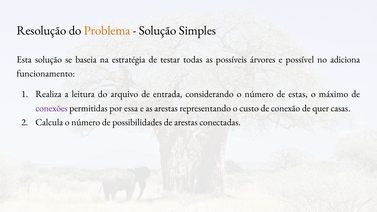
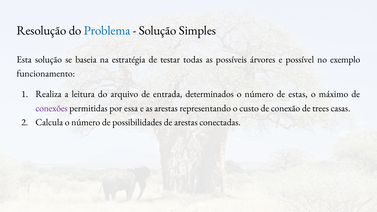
Problema colour: orange -> blue
adiciona: adiciona -> exemplo
considerando: considerando -> determinados
quer: quer -> trees
